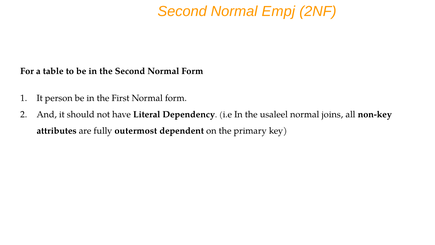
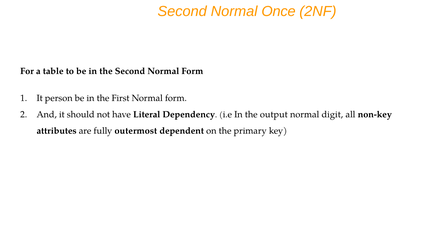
Empj: Empj -> Once
usaleel: usaleel -> output
joins: joins -> digit
